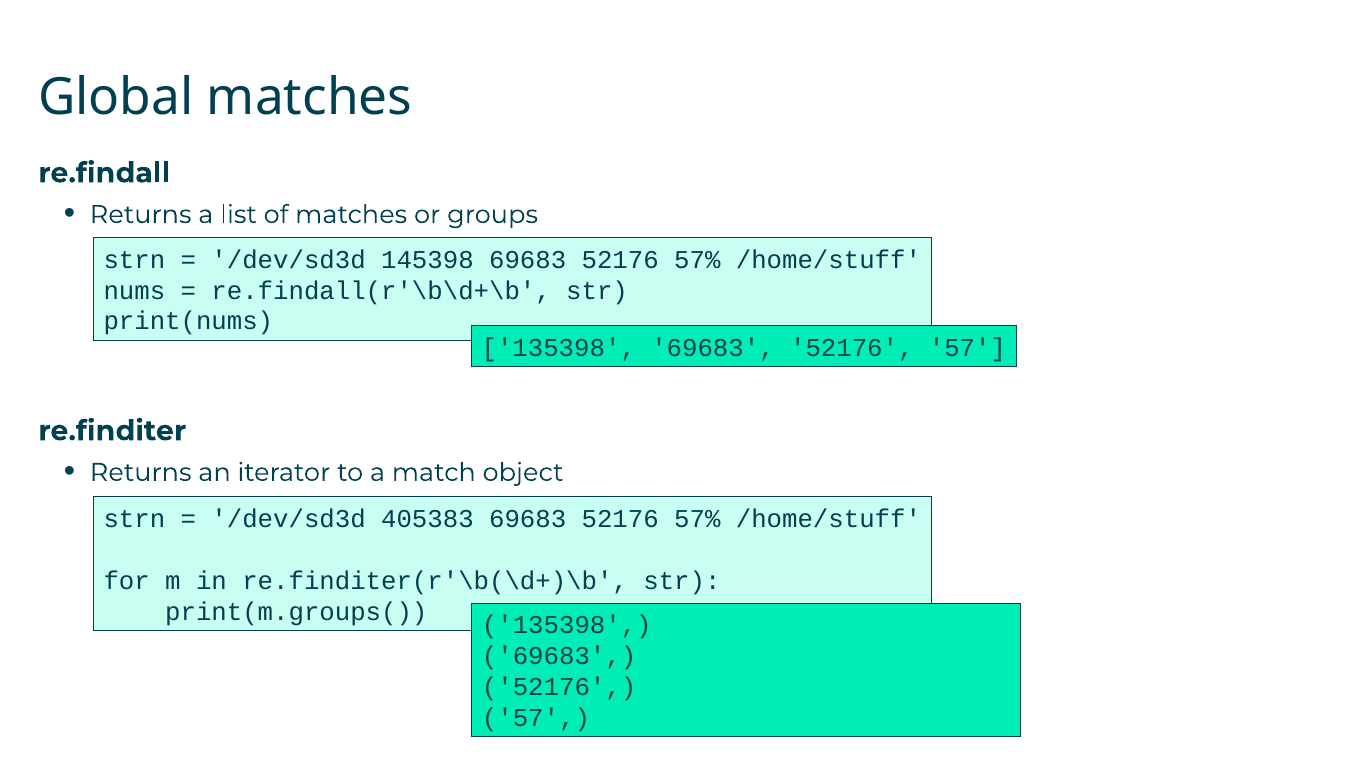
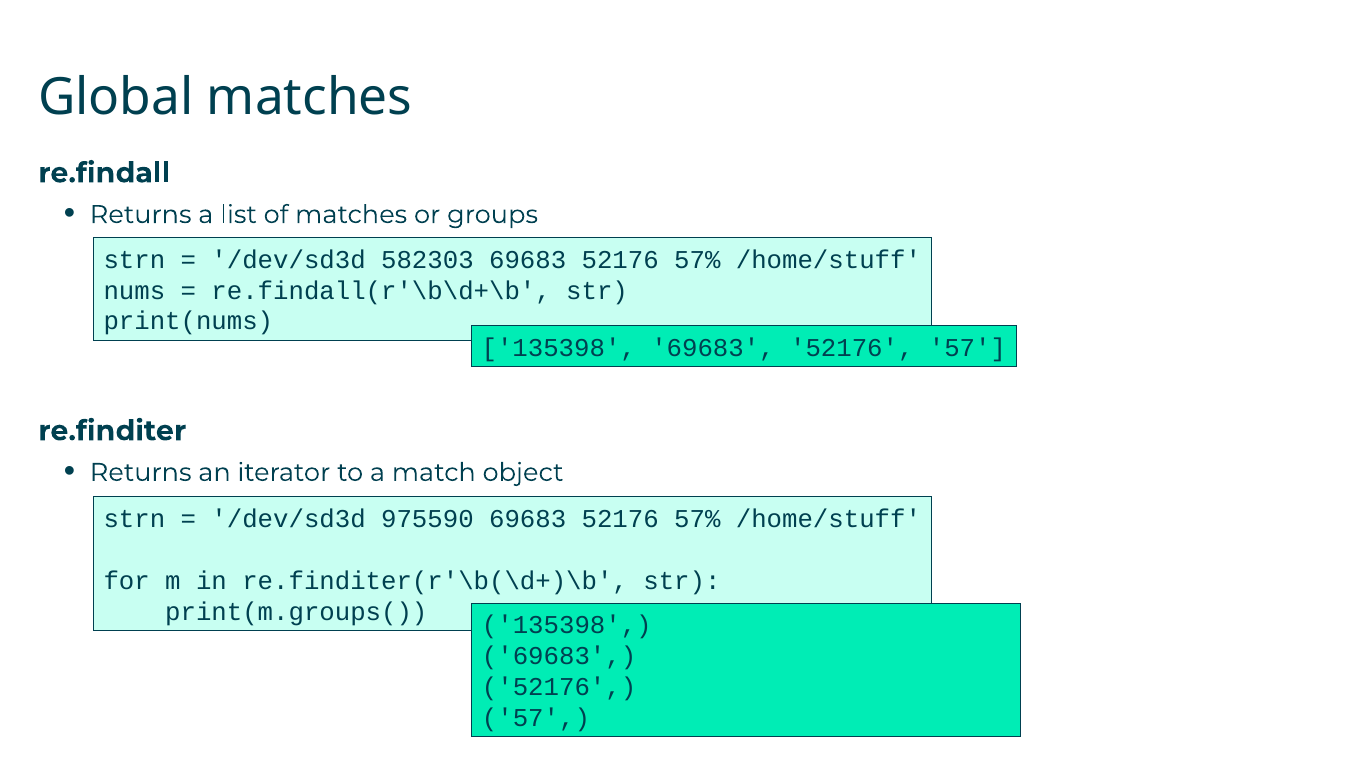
145398: 145398 -> 582303
405383: 405383 -> 975590
